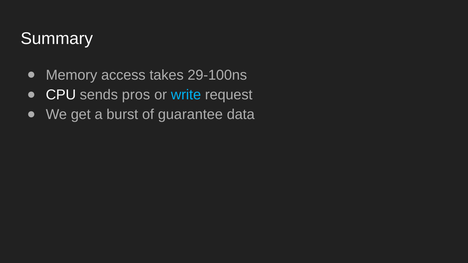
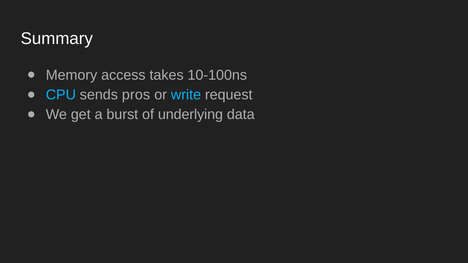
29-100ns: 29-100ns -> 10-100ns
CPU colour: white -> light blue
guarantee: guarantee -> underlying
